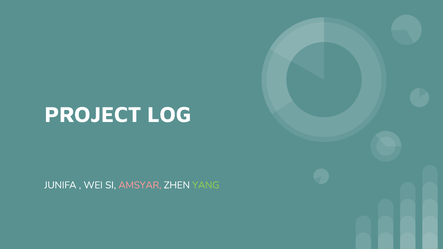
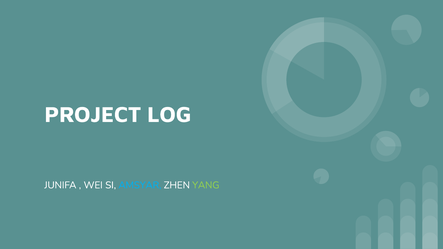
AMSYAR colour: pink -> light blue
